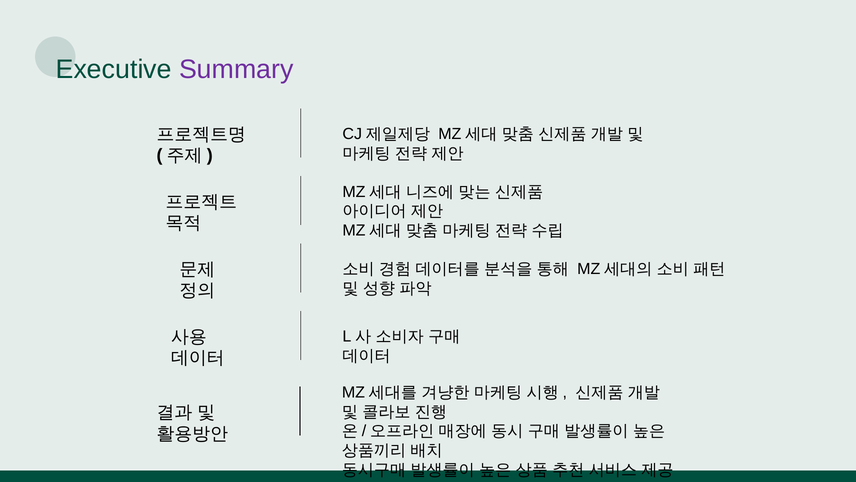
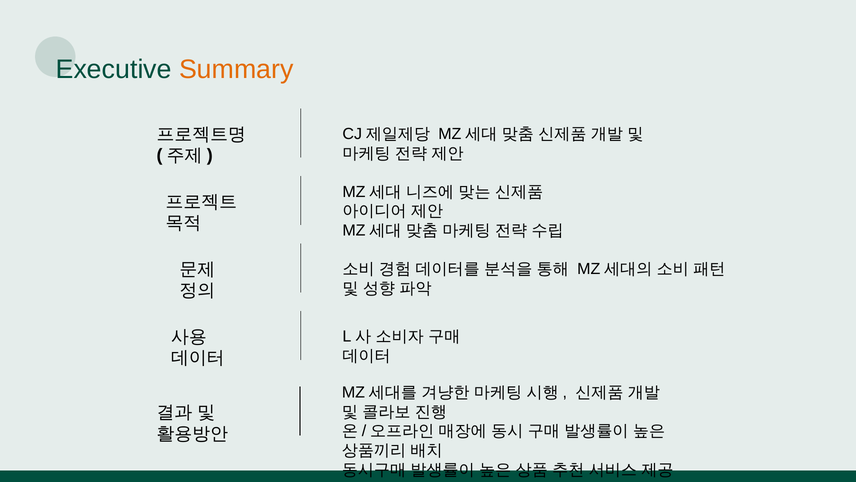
Summary colour: purple -> orange
